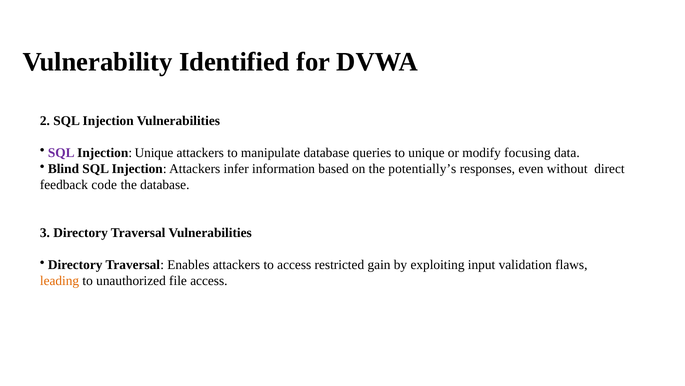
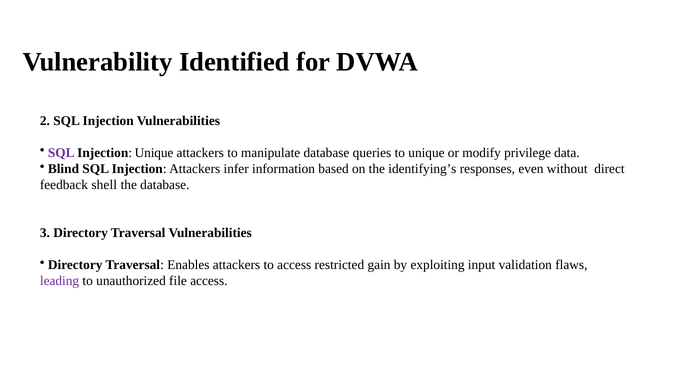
focusing: focusing -> privilege
potentially’s: potentially’s -> identifying’s
code: code -> shell
leading colour: orange -> purple
